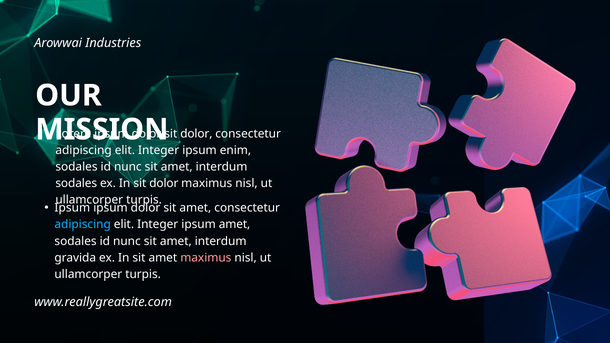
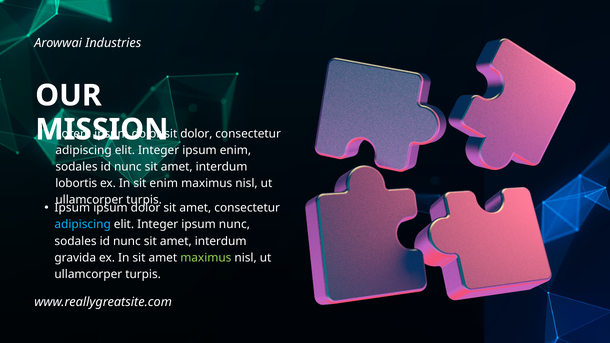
sodales at (76, 184): sodales -> lobortis
In sit dolor: dolor -> enim
ipsum amet: amet -> nunc
maximus at (206, 258) colour: pink -> light green
